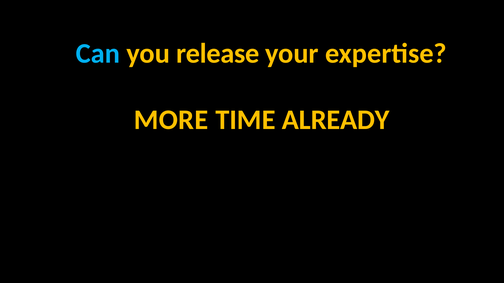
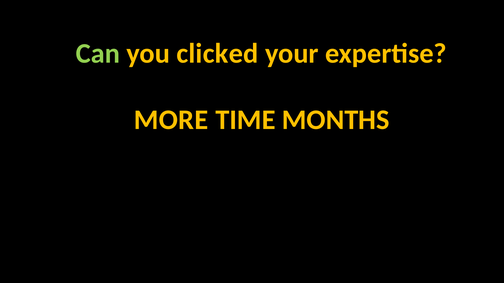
Can colour: light blue -> light green
release: release -> clicked
ALREADY: ALREADY -> MONTHS
